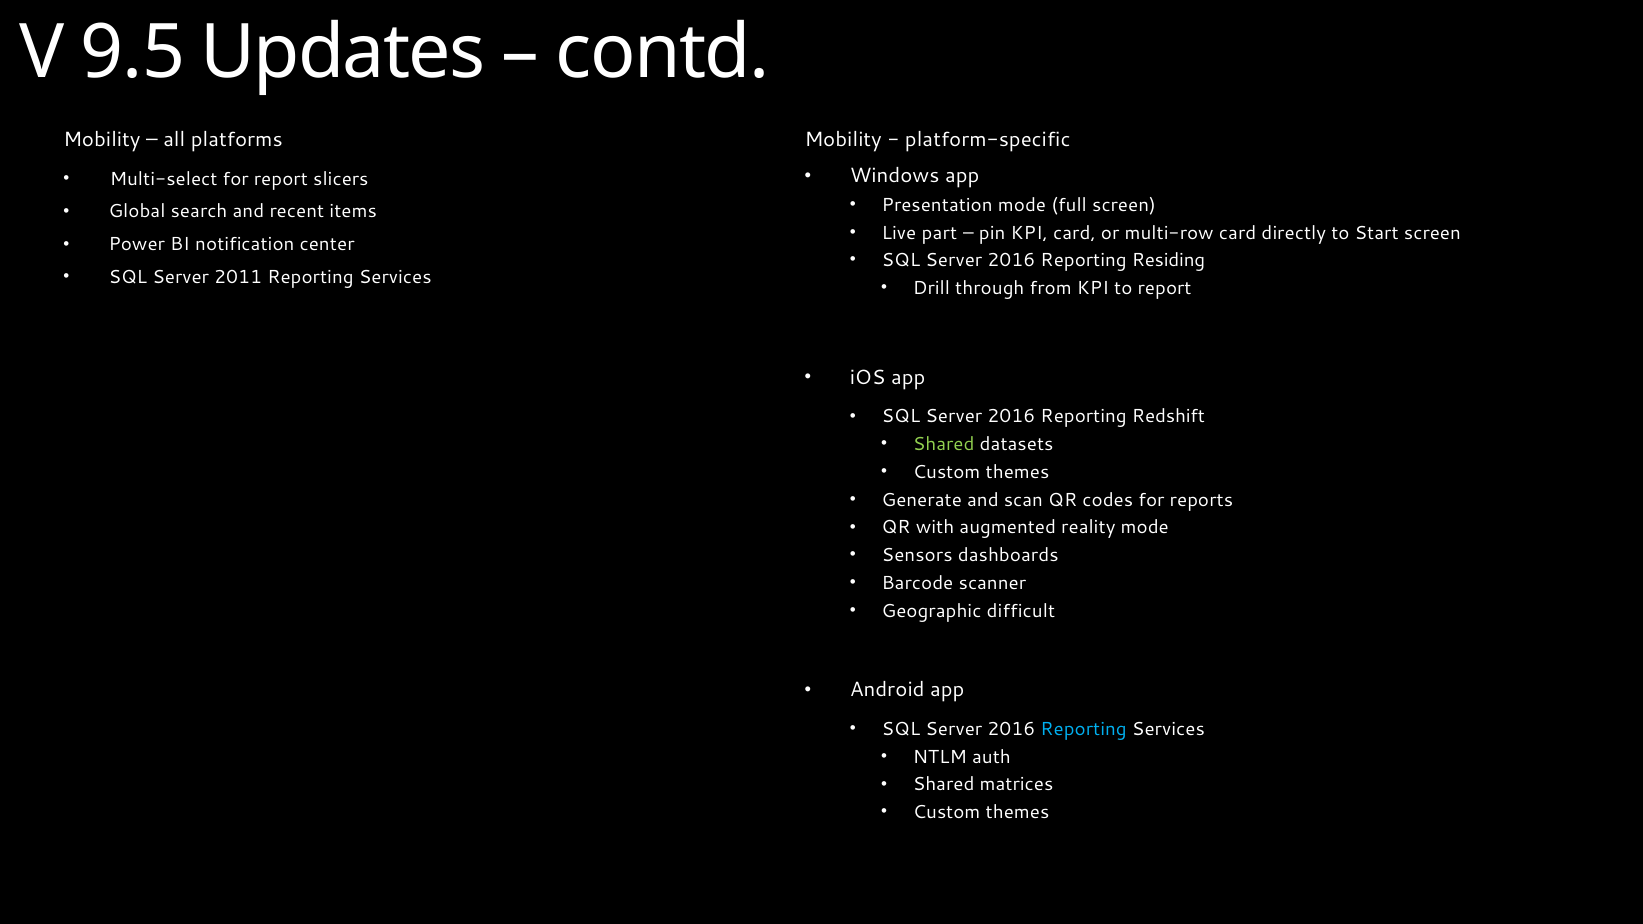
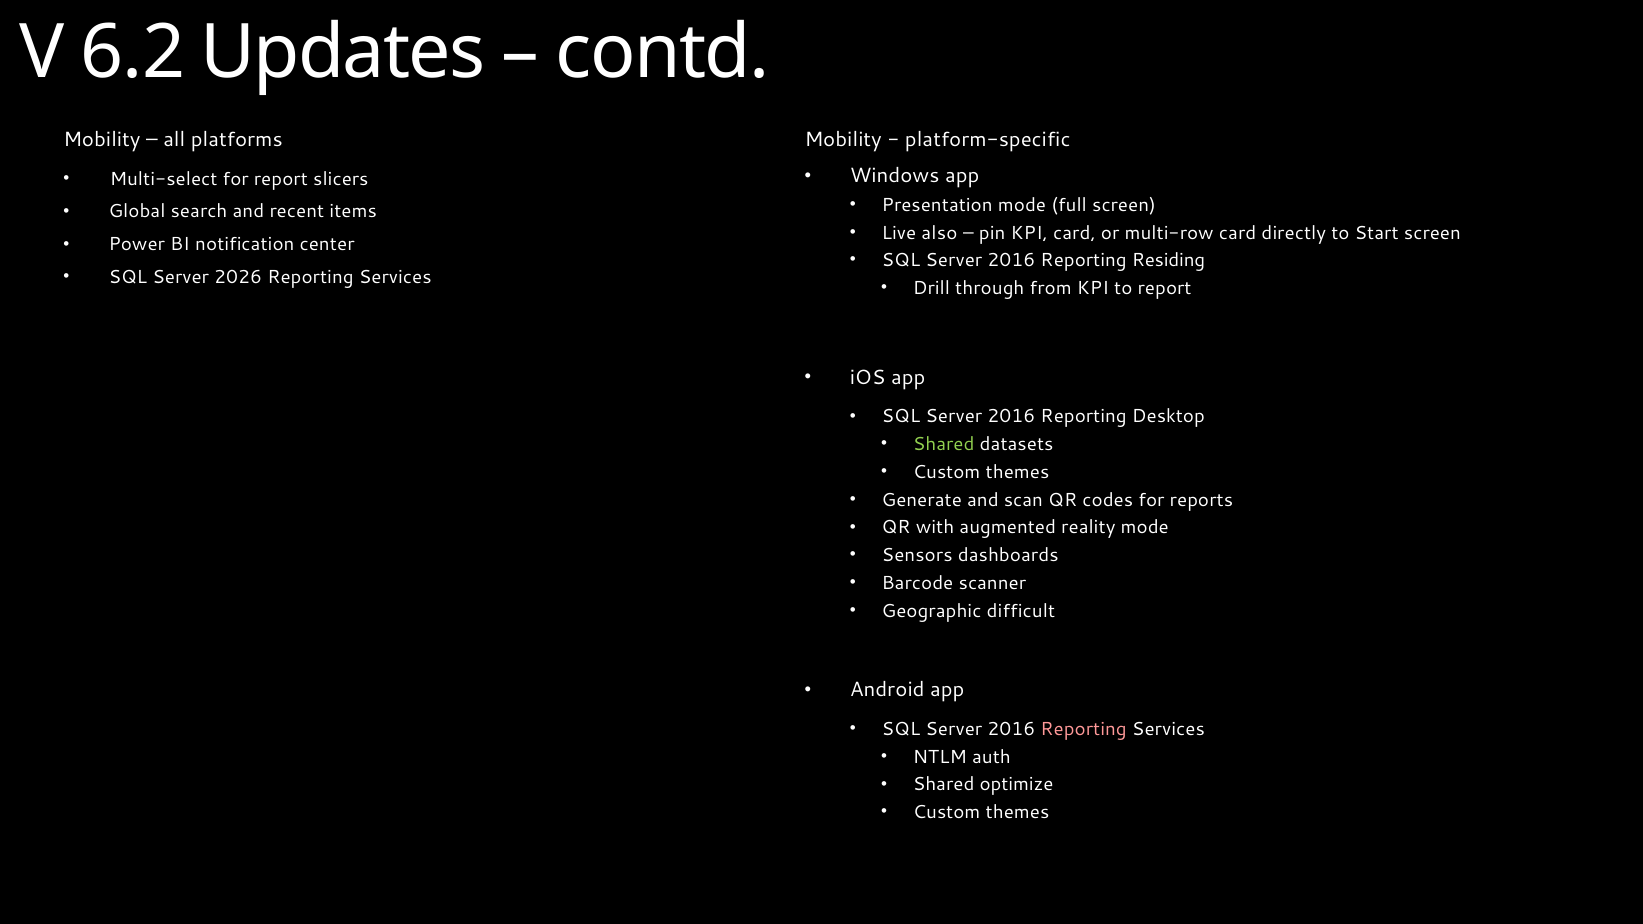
9.5: 9.5 -> 6.2
part: part -> also
2011: 2011 -> 2026
Redshift: Redshift -> Desktop
Reporting at (1084, 729) colour: light blue -> pink
matrices: matrices -> optimize
